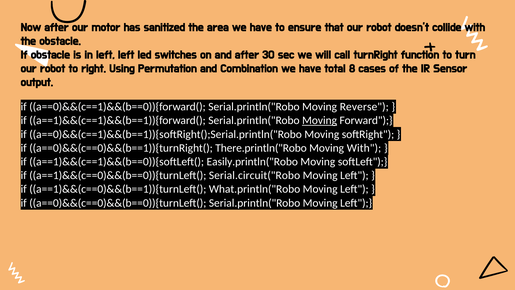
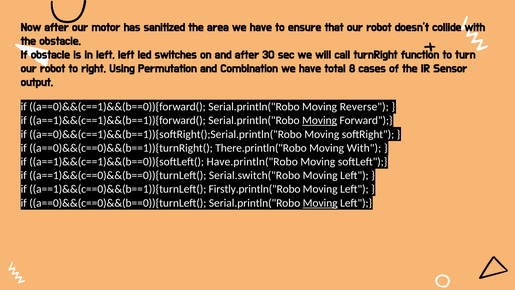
Easily.println("Robo: Easily.println("Robo -> Have.println("Robo
Serial.circuit("Robo: Serial.circuit("Robo -> Serial.switch("Robo
What.println("Robo: What.println("Robo -> Firstly.println("Robo
Moving at (320, 203) underline: none -> present
